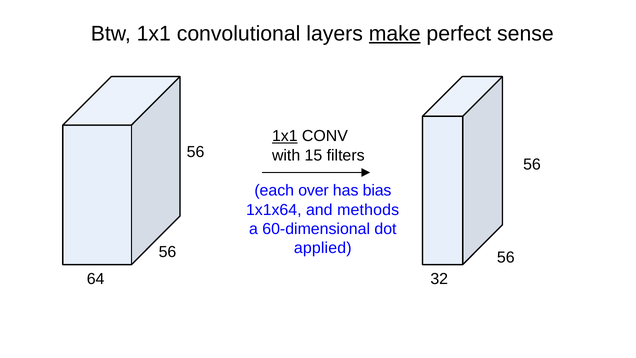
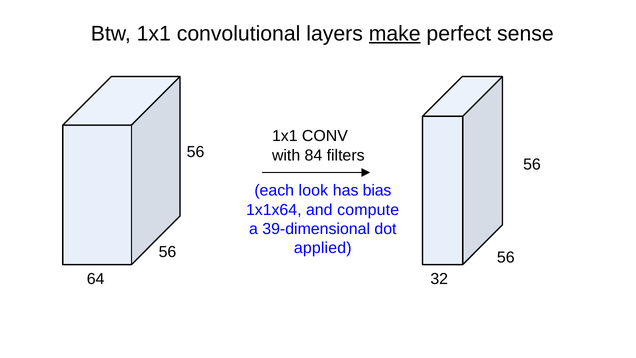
1x1 at (285, 136) underline: present -> none
15: 15 -> 84
over: over -> look
methods: methods -> compute
60-dimensional: 60-dimensional -> 39-dimensional
